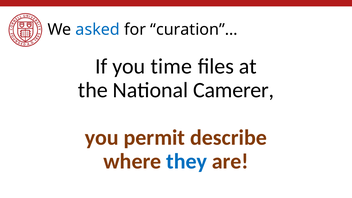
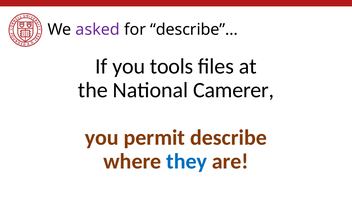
asked colour: blue -> purple
curation”…: curation”… -> describe”…
time: time -> tools
